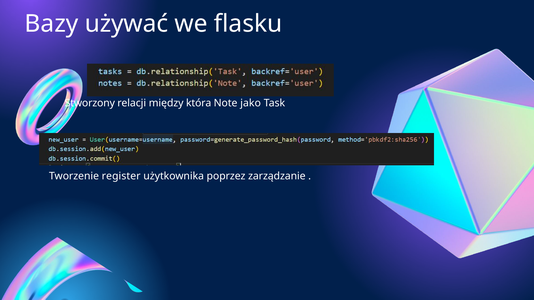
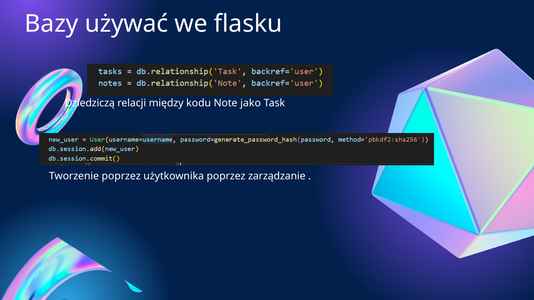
Stworzony: Stworzony -> Dziedziczą
która: która -> kodu
Tworzenie register: register -> poprzez
